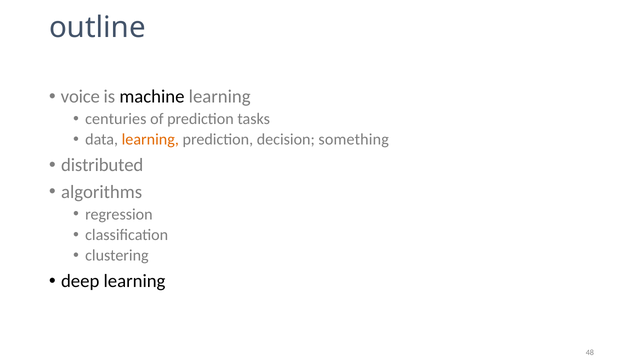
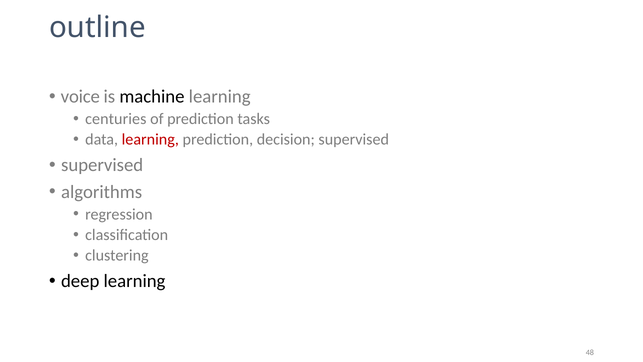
learning at (150, 139) colour: orange -> red
decision something: something -> supervised
distributed at (102, 165): distributed -> supervised
